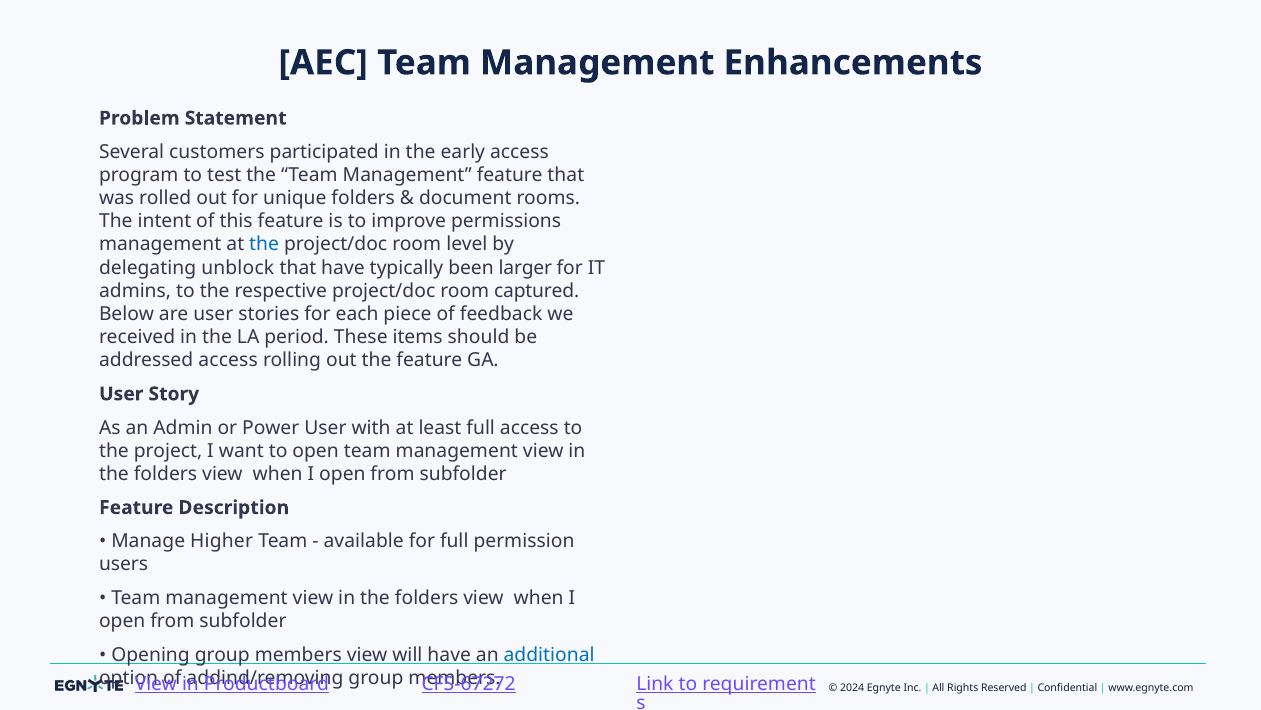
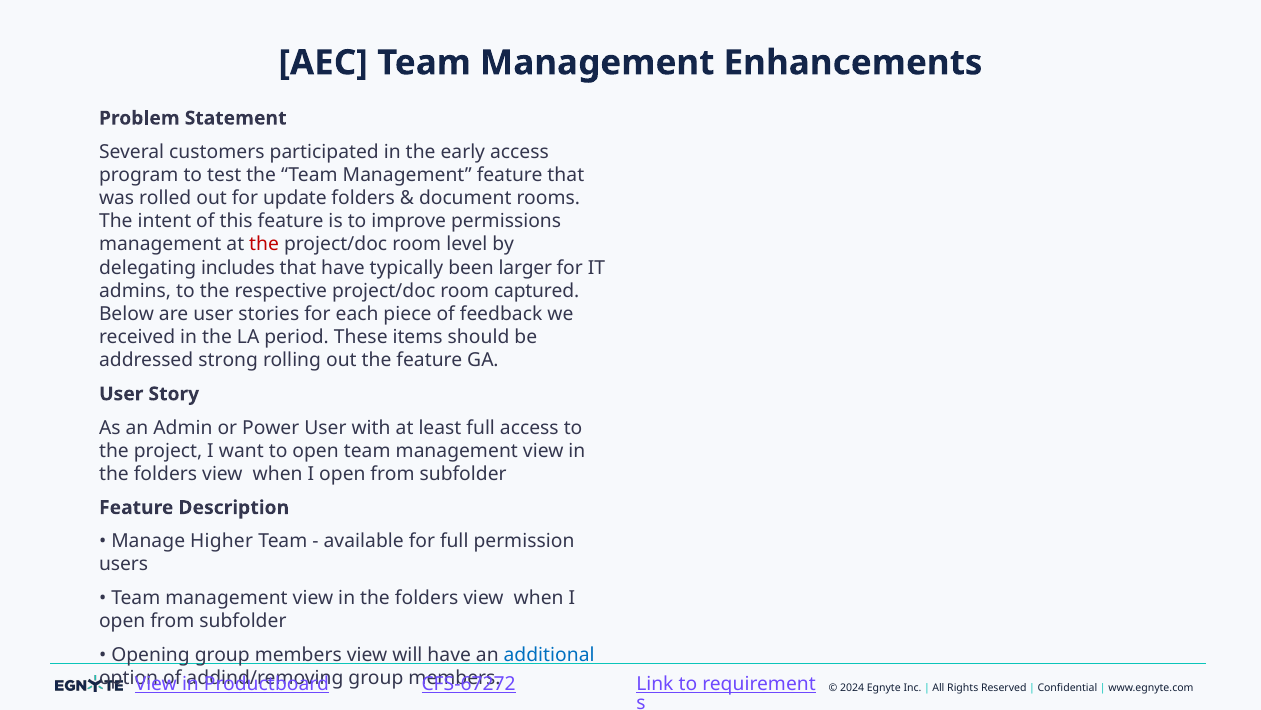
unique: unique -> update
the at (264, 244) colour: blue -> red
unblock: unblock -> includes
addressed access: access -> strong
